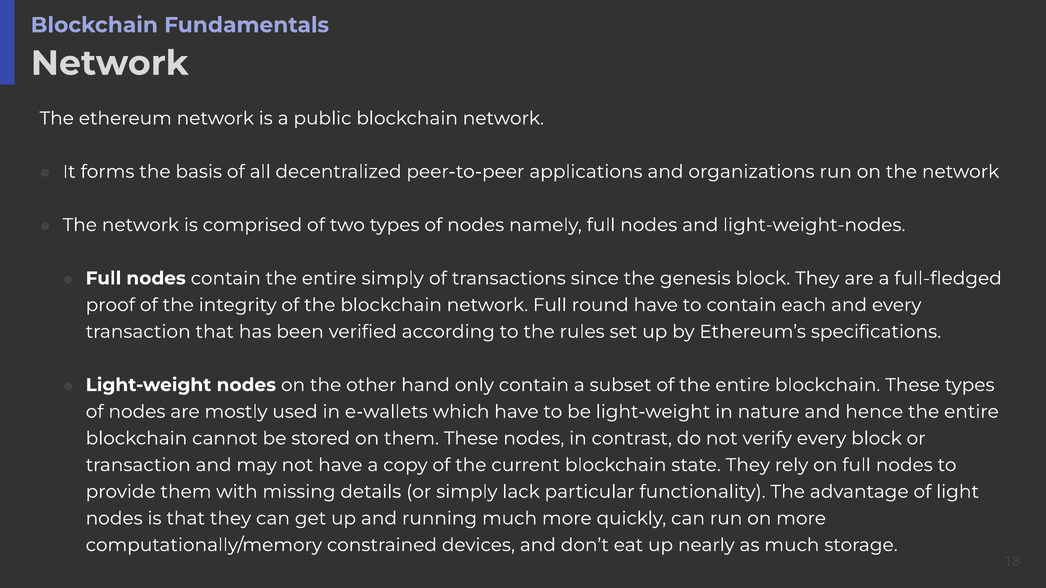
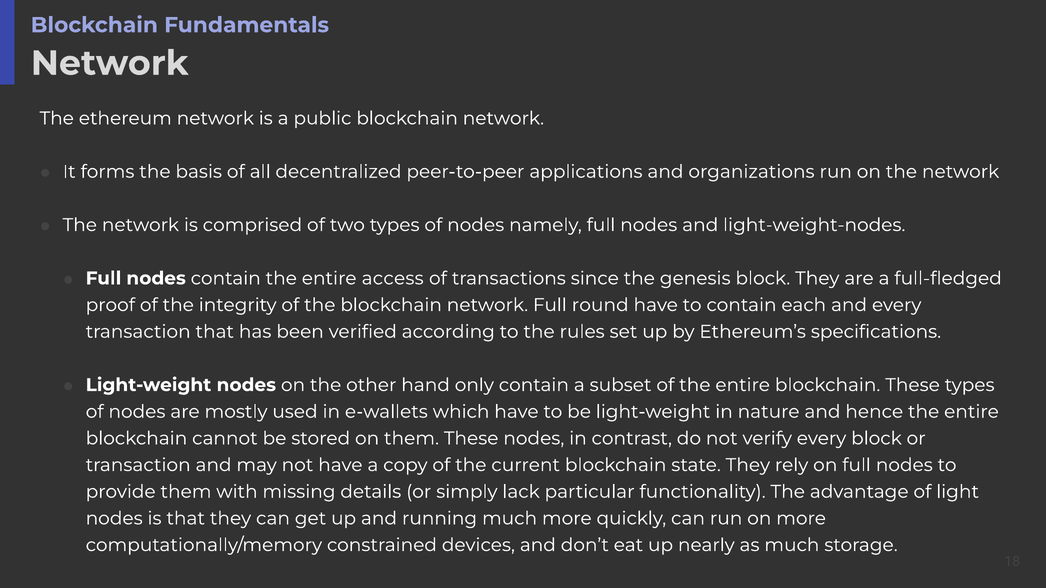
entire simply: simply -> access
